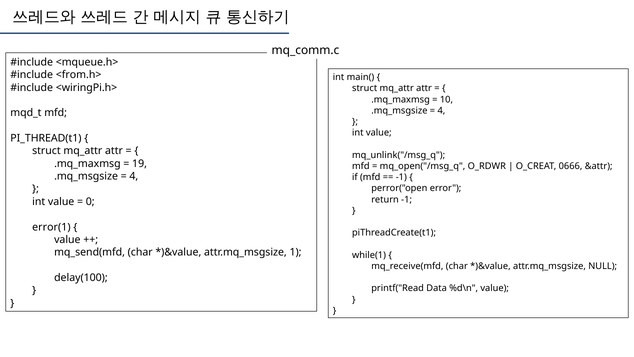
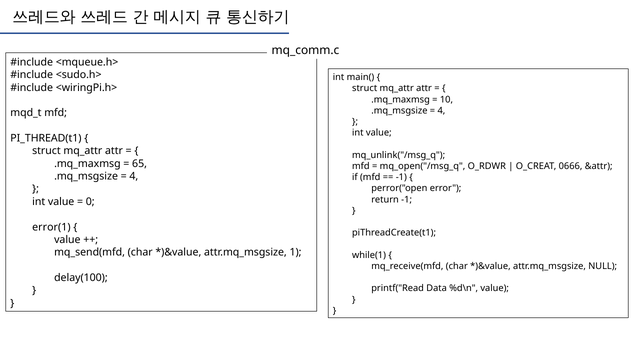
<from.h>: <from.h> -> <sudo.h>
19: 19 -> 65
